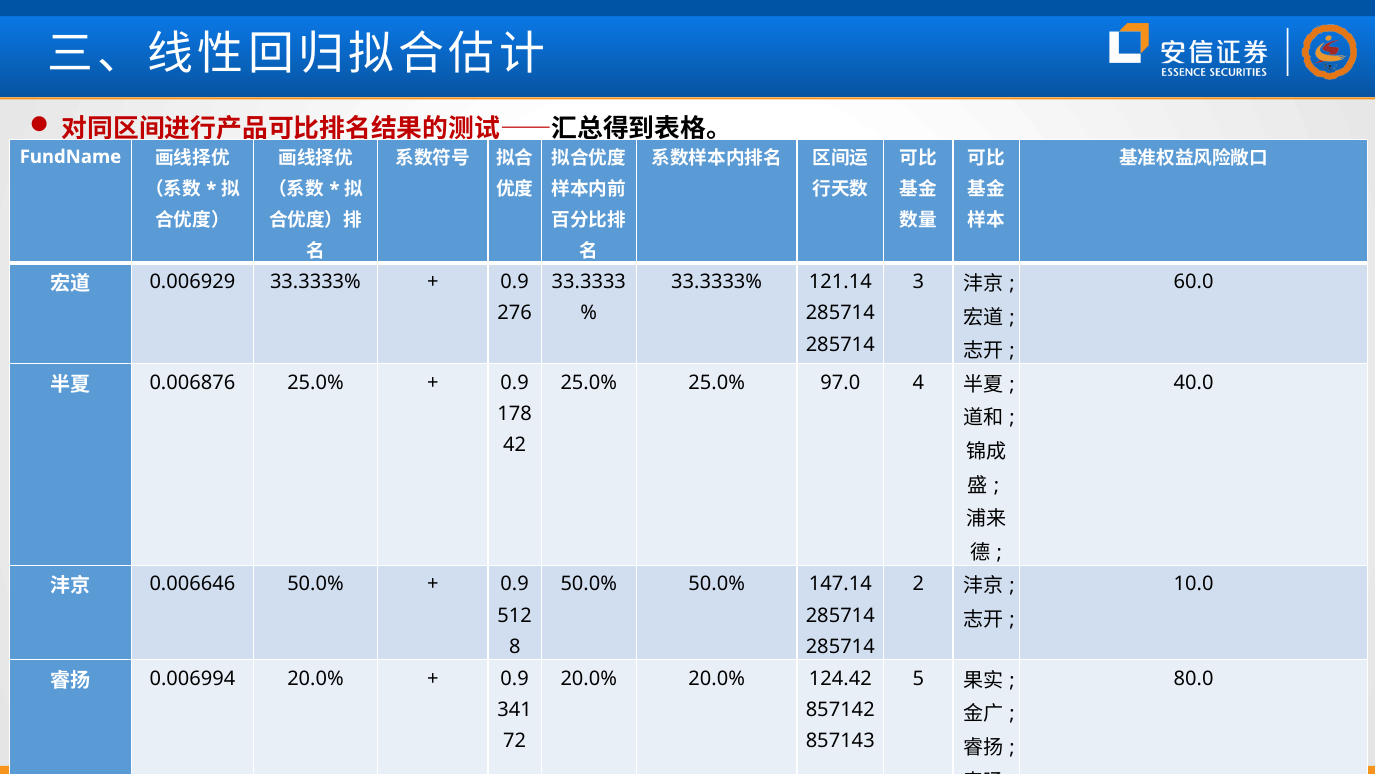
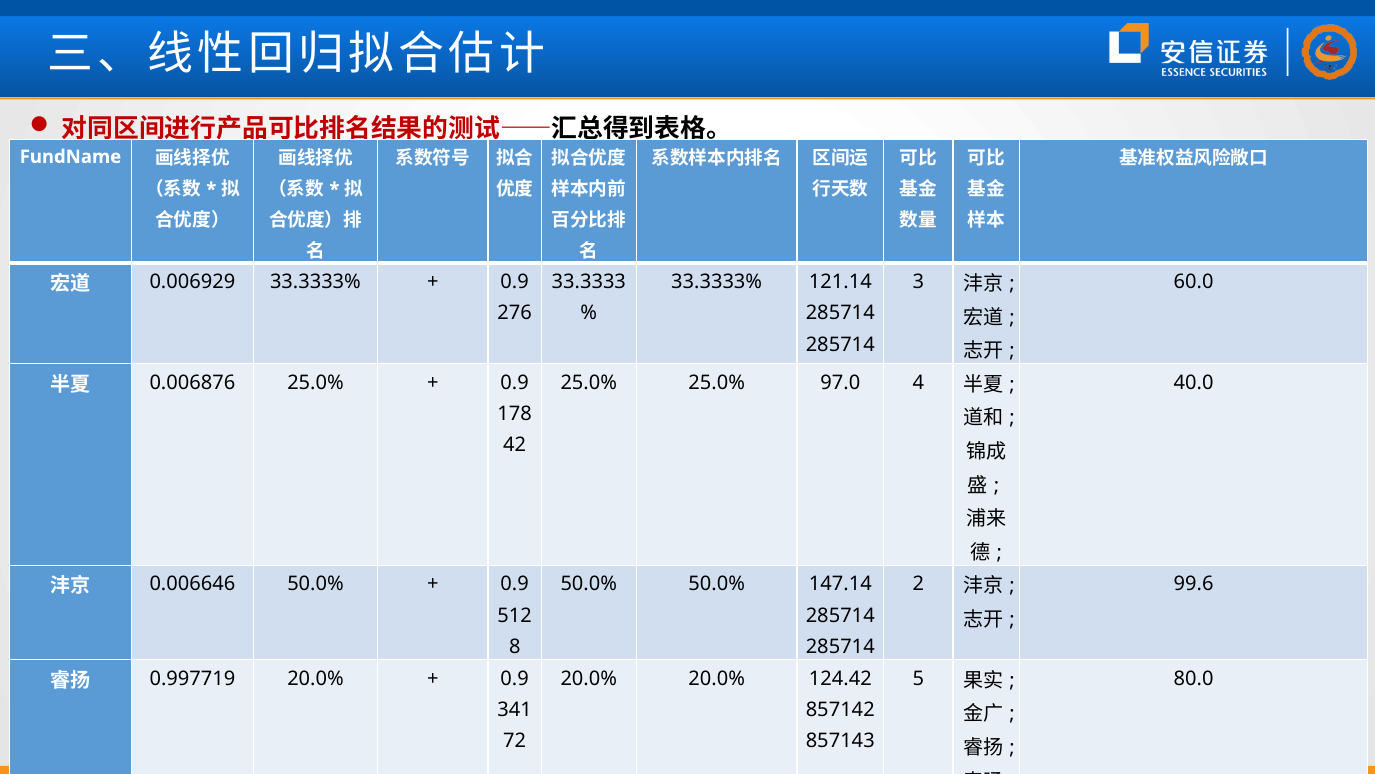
10.0: 10.0 -> 99.6
0.006994: 0.006994 -> 0.997719
